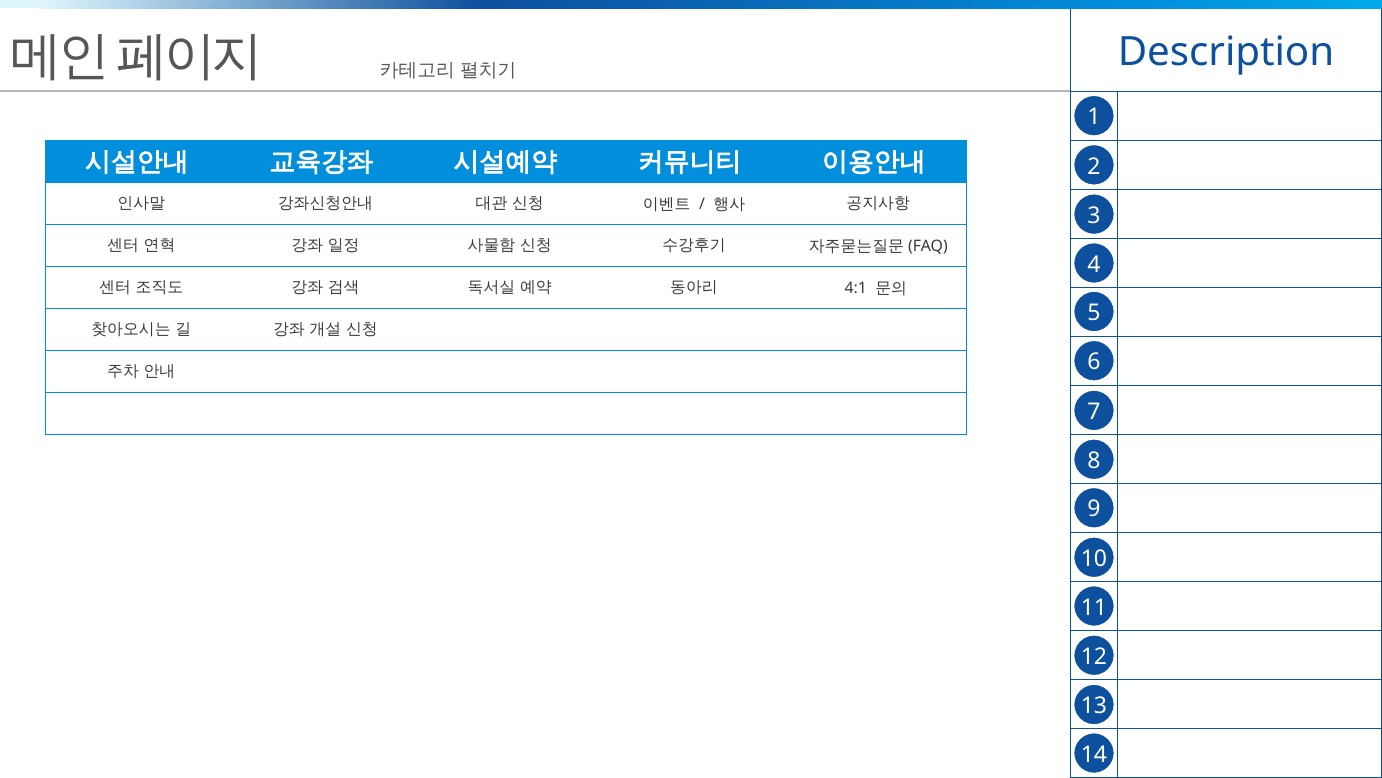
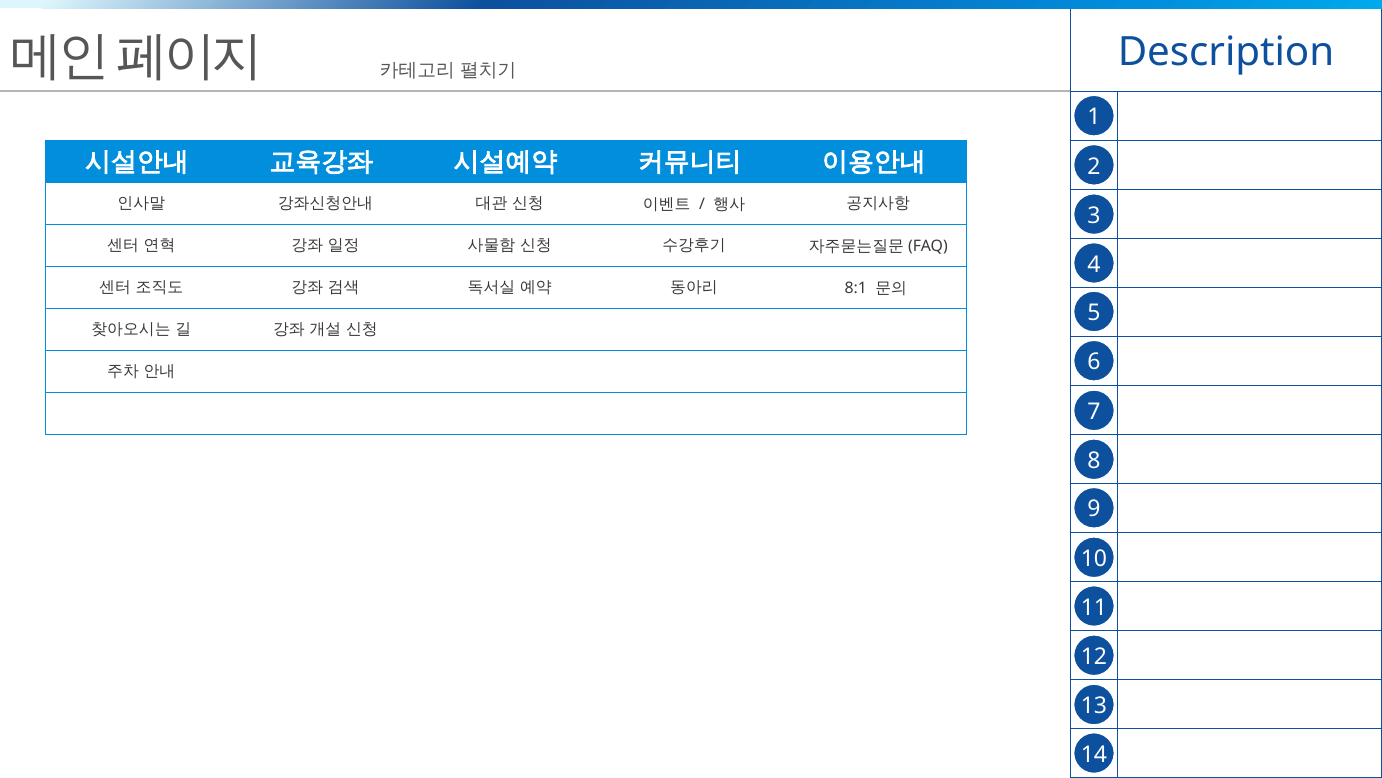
4:1: 4:1 -> 8:1
